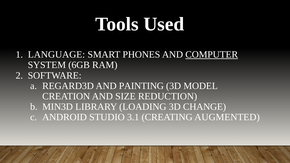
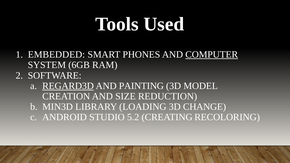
LANGUAGE: LANGUAGE -> EMBEDDED
REGARD3D underline: none -> present
3.1: 3.1 -> 5.2
AUGMENTED: AUGMENTED -> RECOLORING
